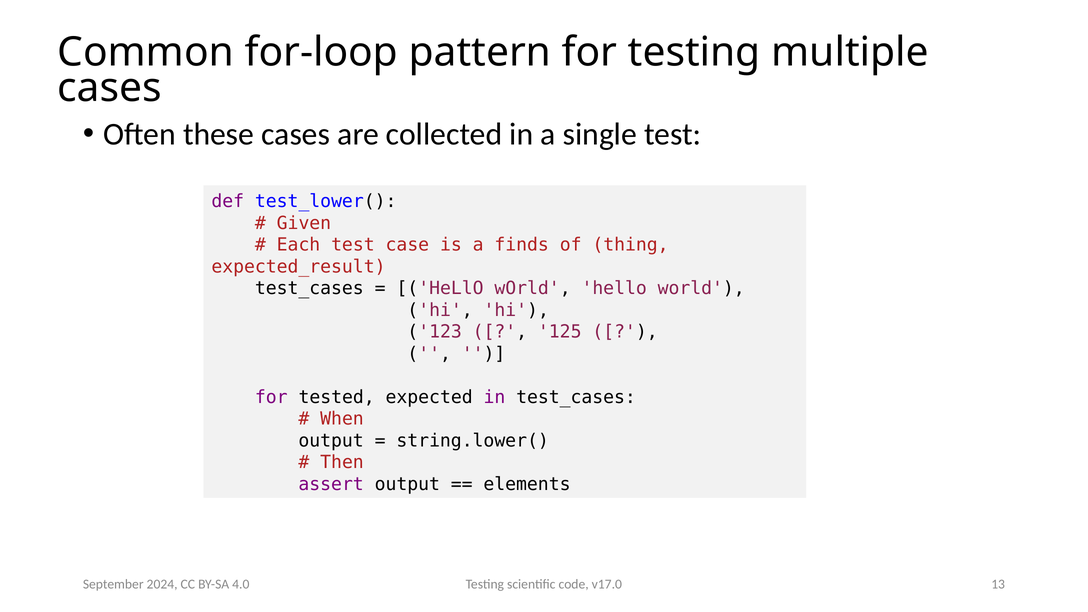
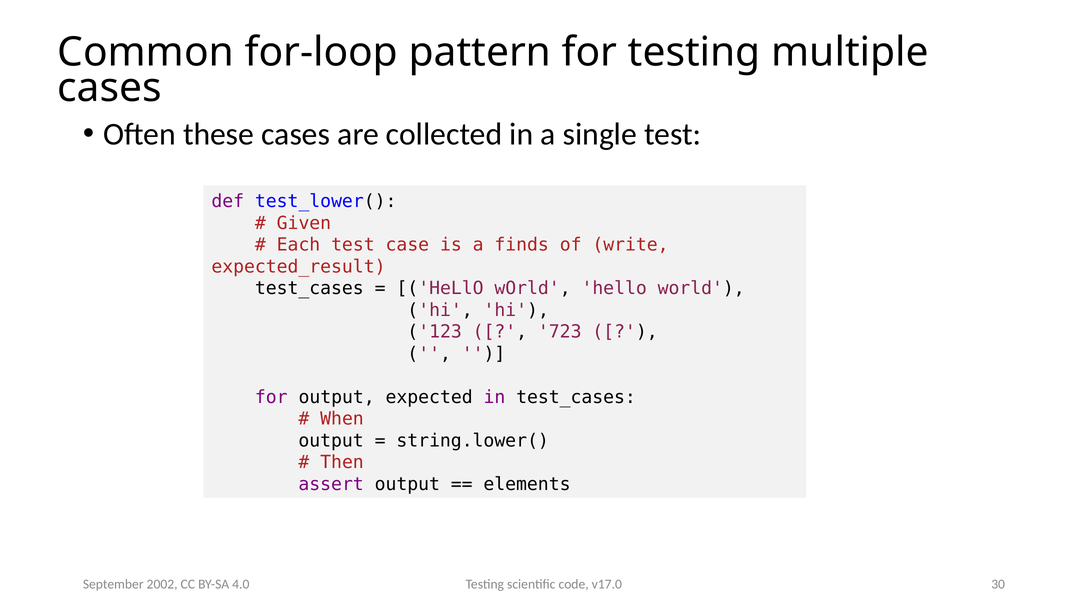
thing: thing -> write
125: 125 -> 723
for tested: tested -> output
13: 13 -> 30
2024: 2024 -> 2002
